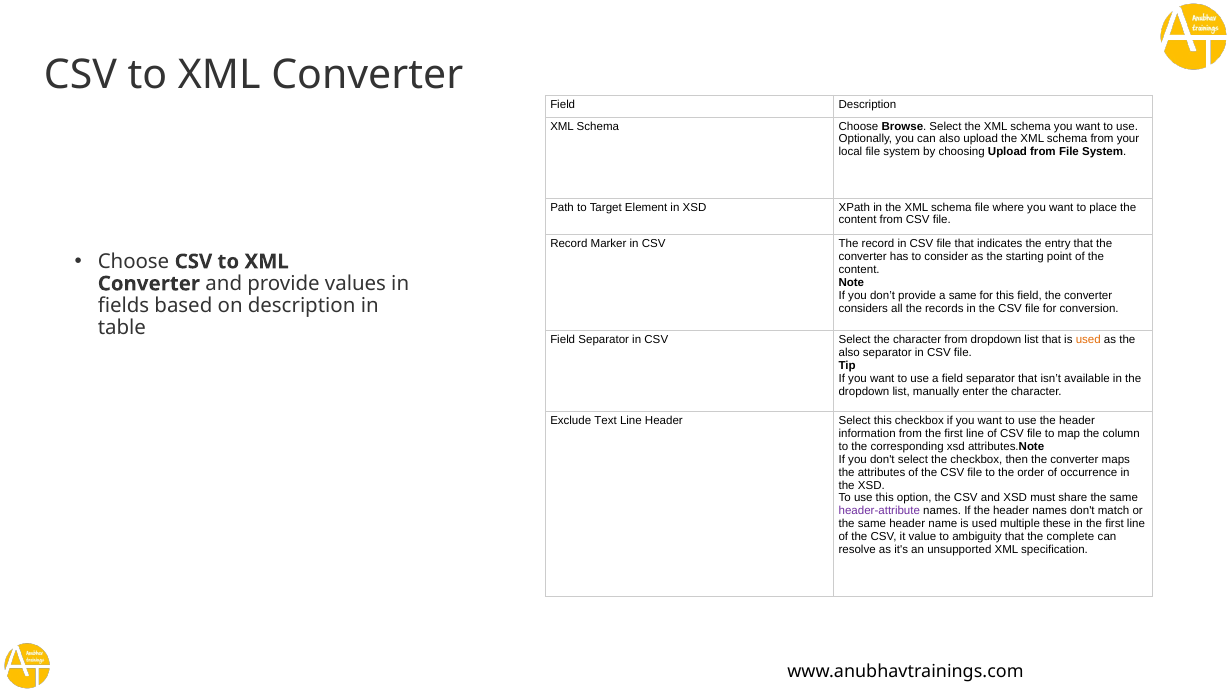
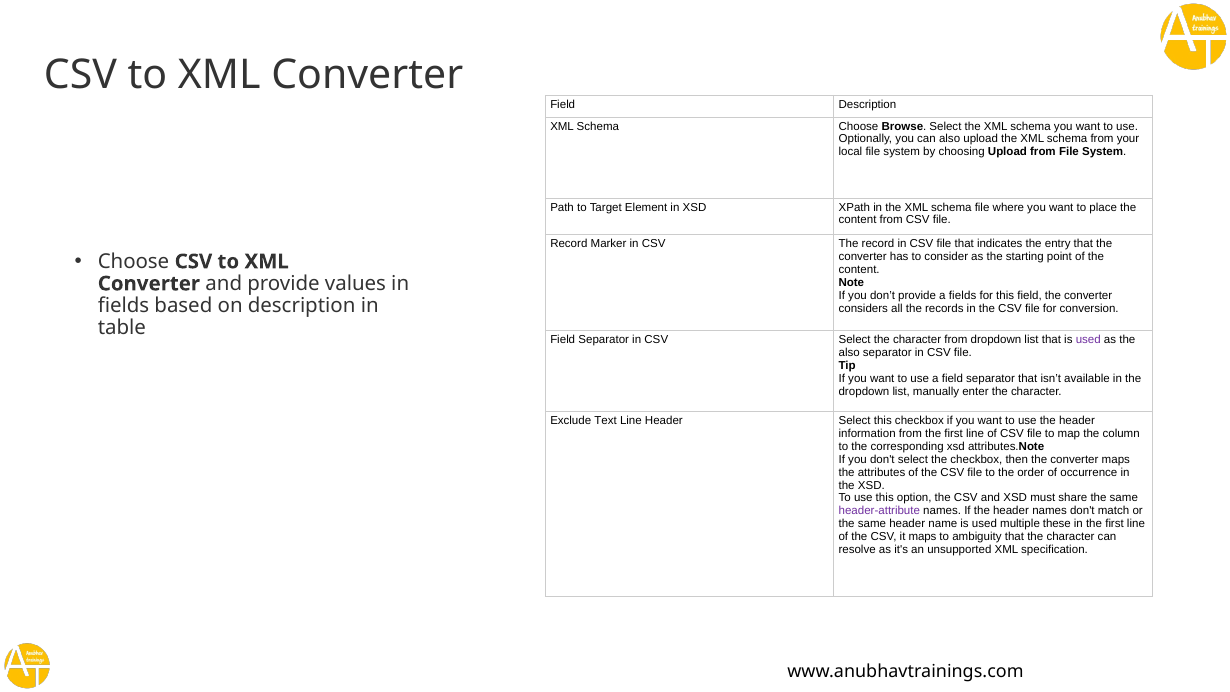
a same: same -> fields
used at (1088, 340) colour: orange -> purple
it value: value -> maps
that the complete: complete -> character
